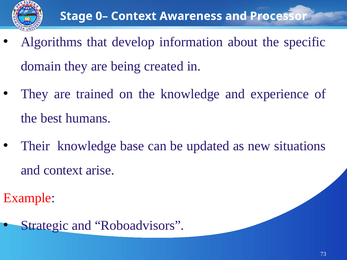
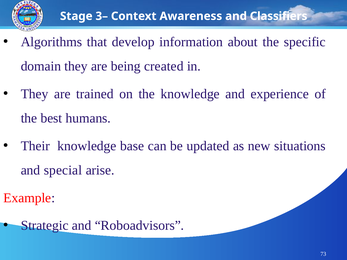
0–: 0– -> 3–
Processor: Processor -> Classifiers
and context: context -> special
